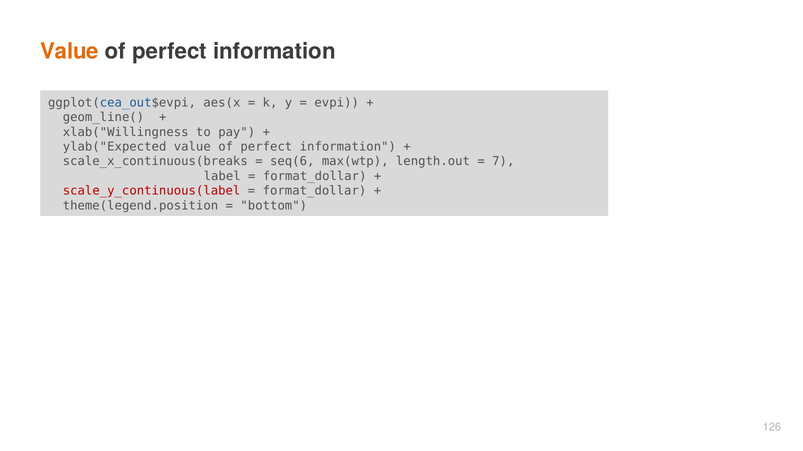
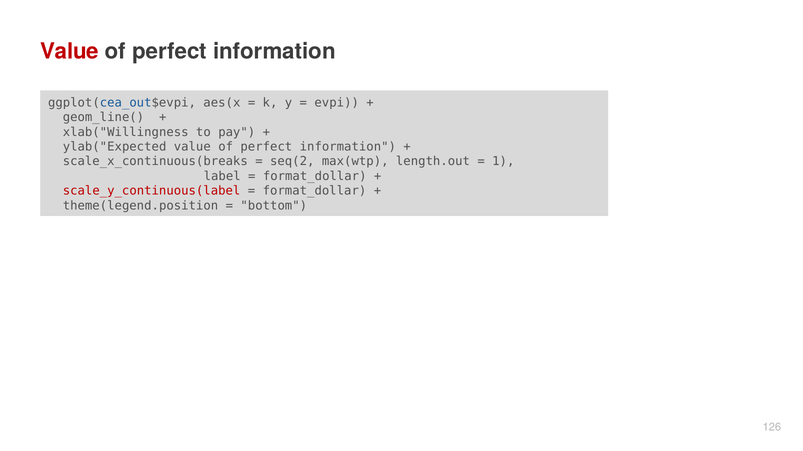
Value at (70, 52) colour: orange -> red
seq(6: seq(6 -> seq(2
7: 7 -> 1
